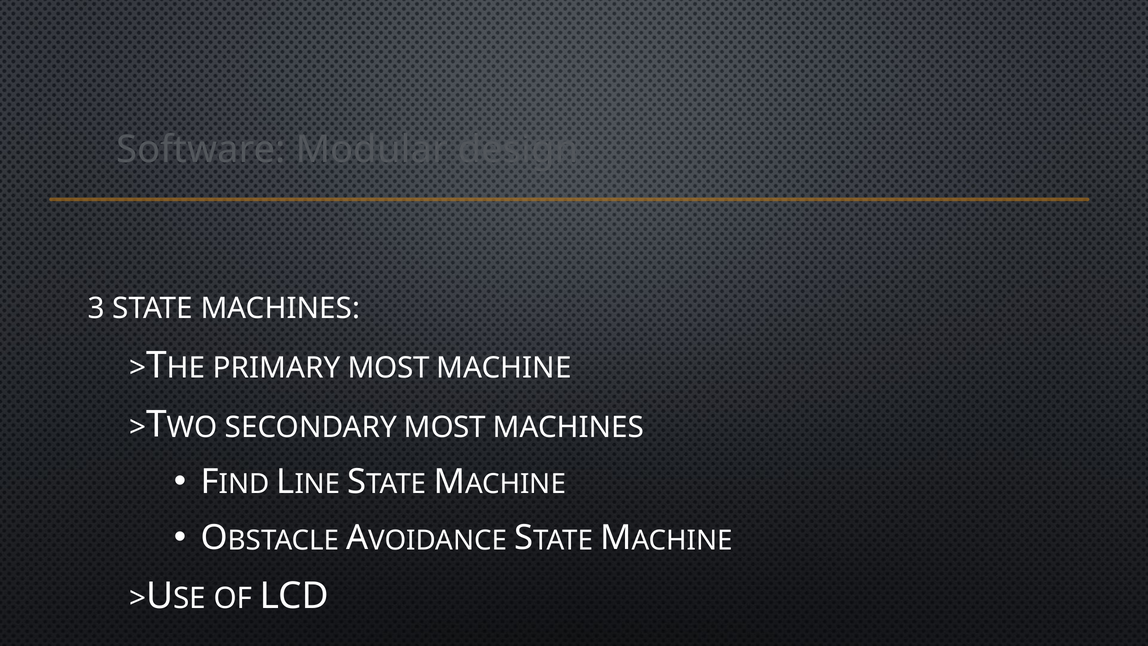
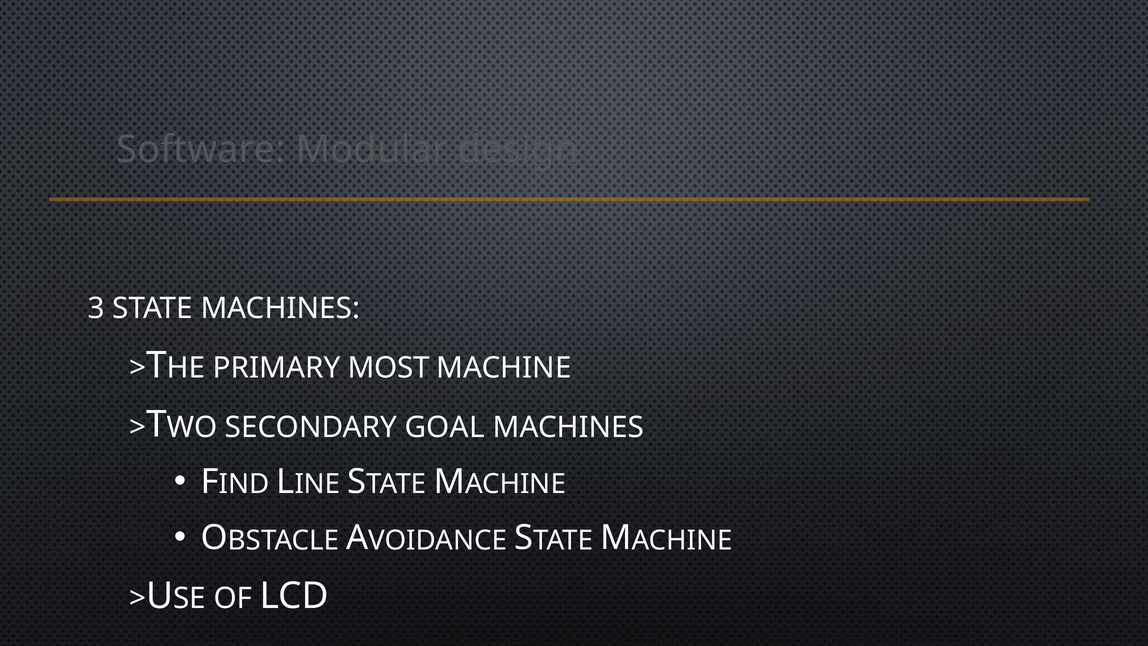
SECONDARY MOST: MOST -> GOAL
